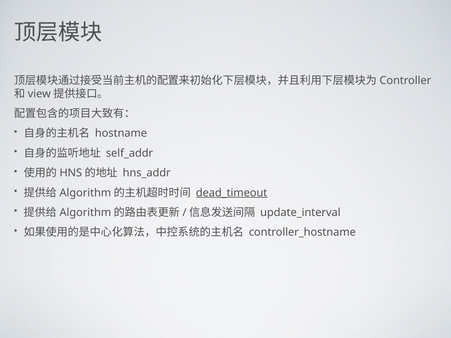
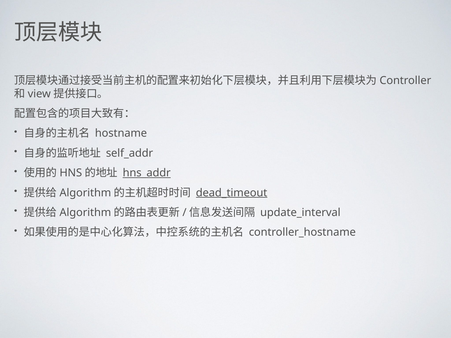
hns_addr underline: none -> present
